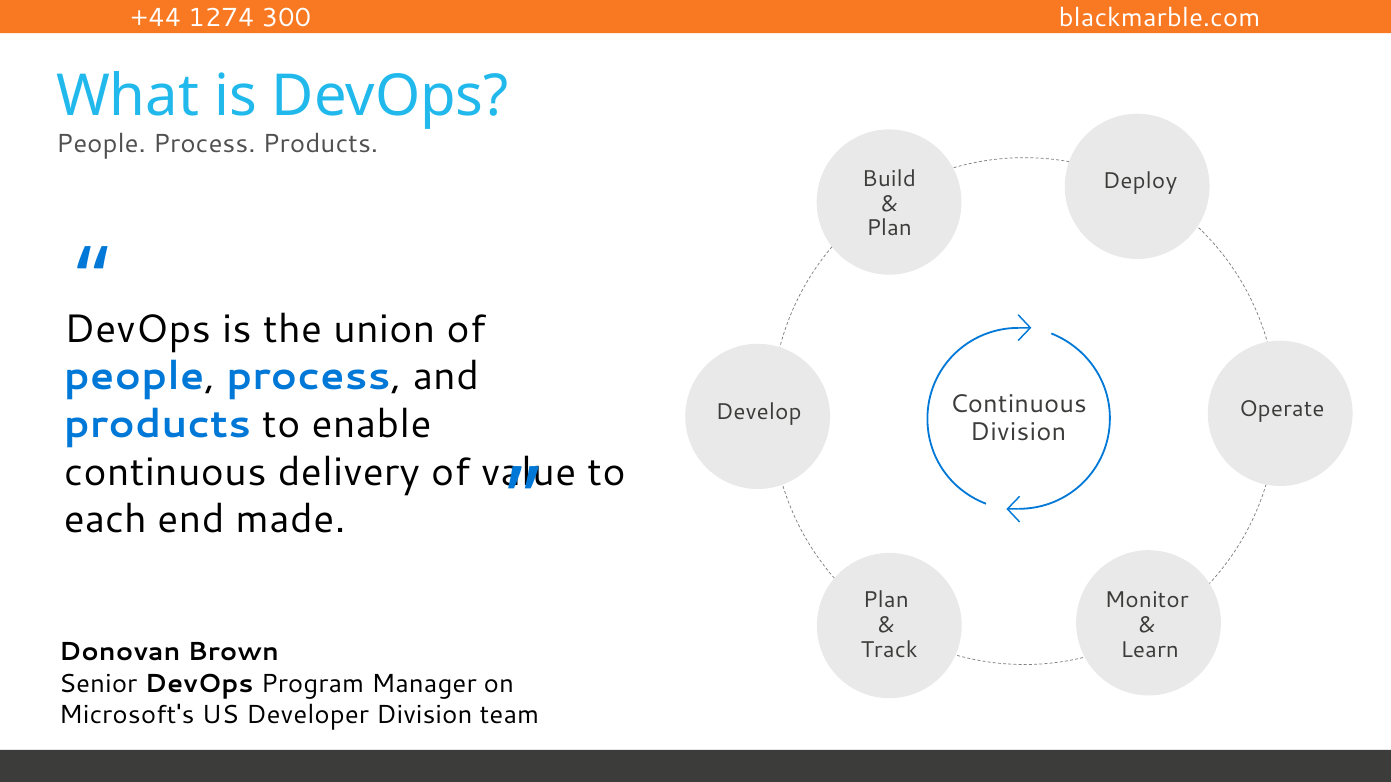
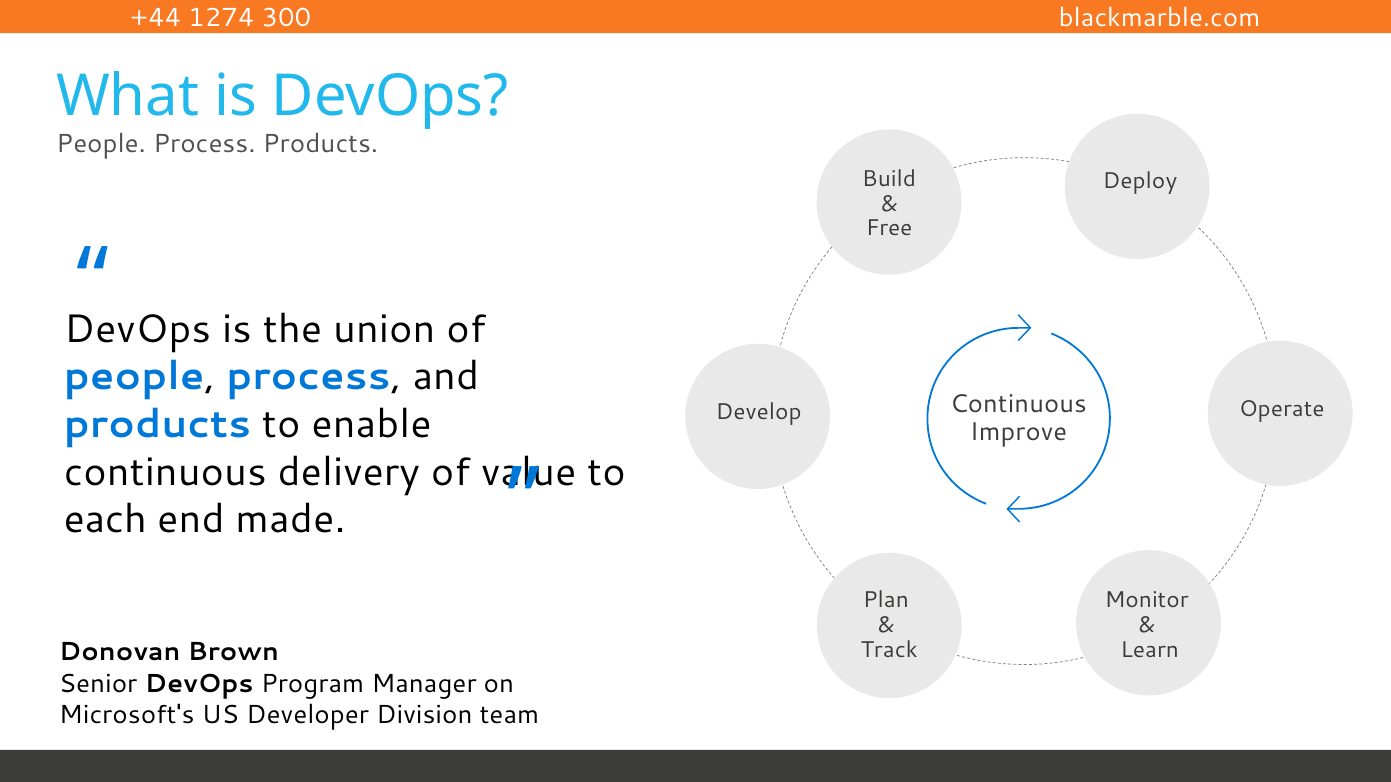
Plan at (889, 228): Plan -> Free
Division at (1018, 432): Division -> Improve
